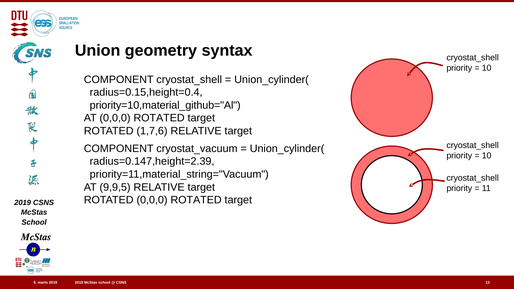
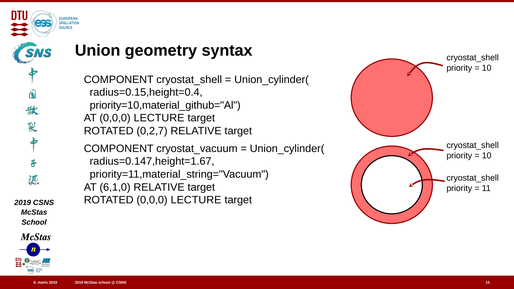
AT 0,0,0 ROTATED: ROTATED -> LECTURE
1,7,6: 1,7,6 -> 0,2,7
radius=0.147,height=2.39: radius=0.147,height=2.39 -> radius=0.147,height=1.67
9,9,5: 9,9,5 -> 6,1,0
ROTATED 0,0,0 ROTATED: ROTATED -> LECTURE
